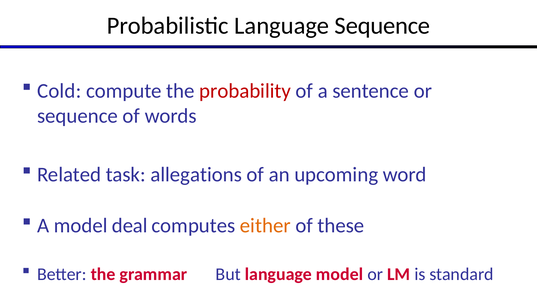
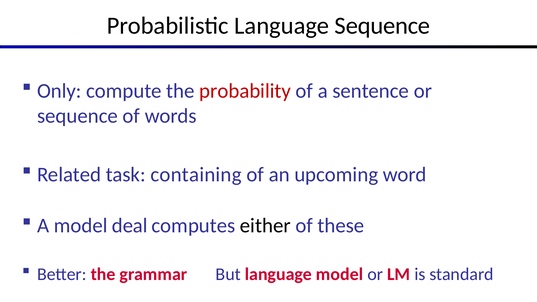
Cold: Cold -> Only
allegations: allegations -> containing
either colour: orange -> black
